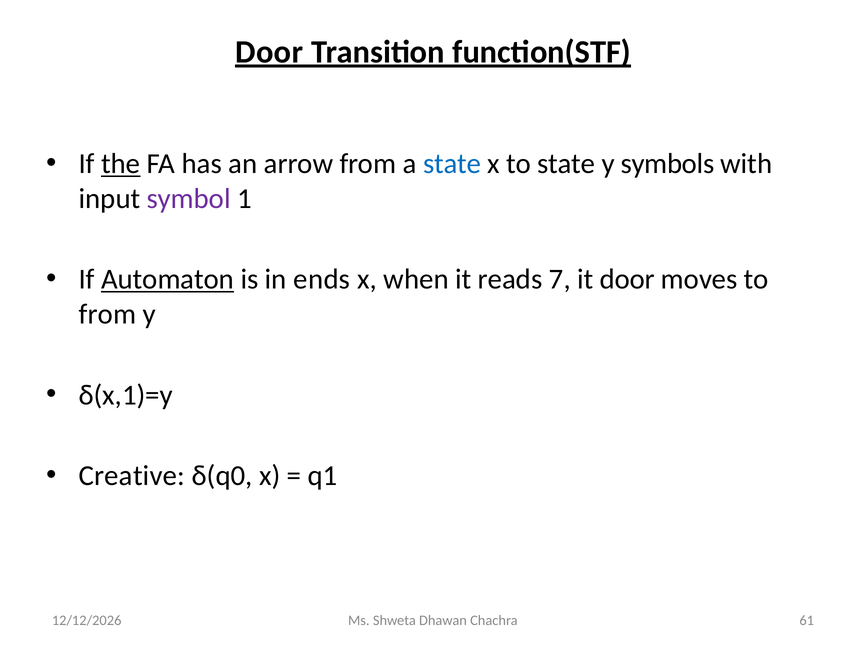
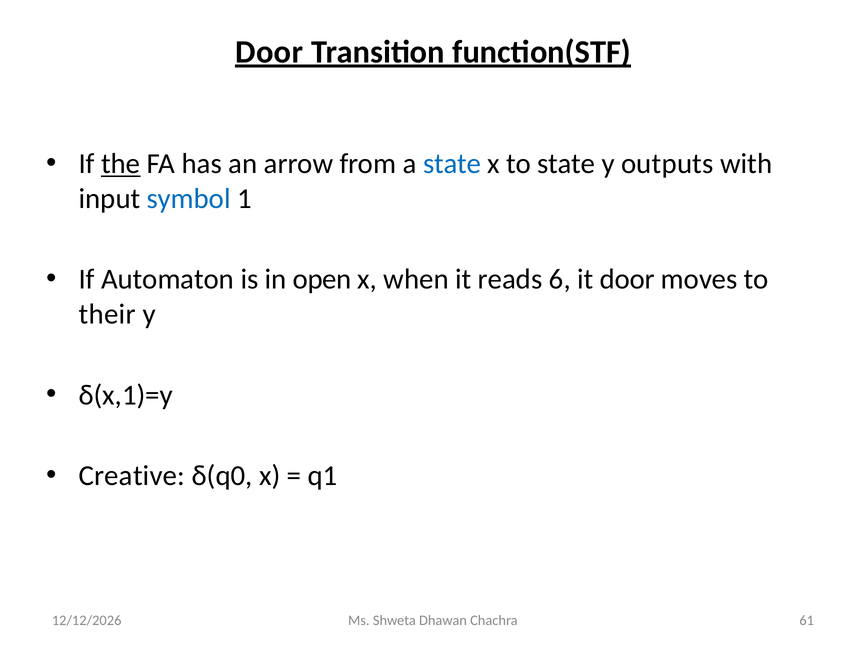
symbols: symbols -> outputs
symbol colour: purple -> blue
Automaton underline: present -> none
ends: ends -> open
7: 7 -> 6
from at (107, 314): from -> their
